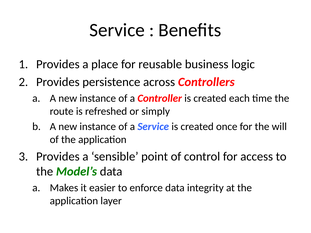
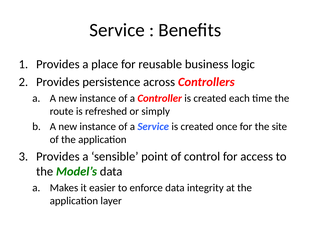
will: will -> site
